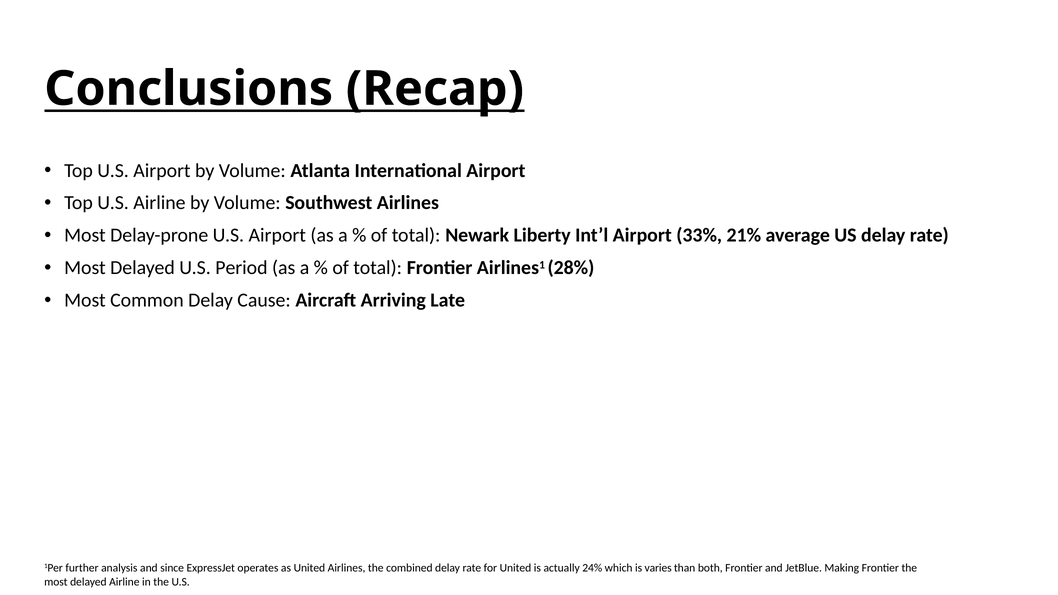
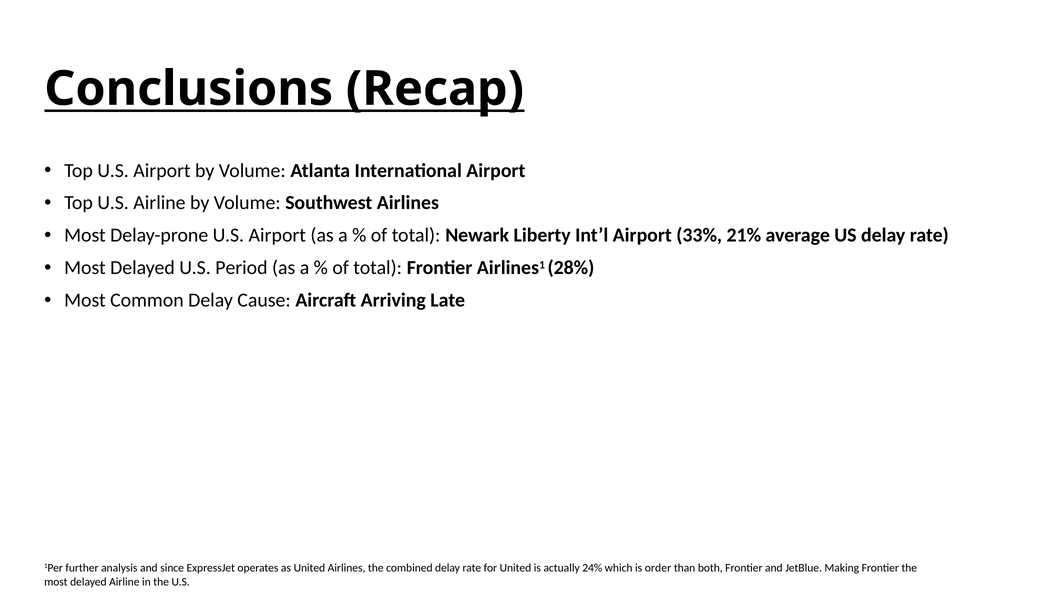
varies: varies -> order
